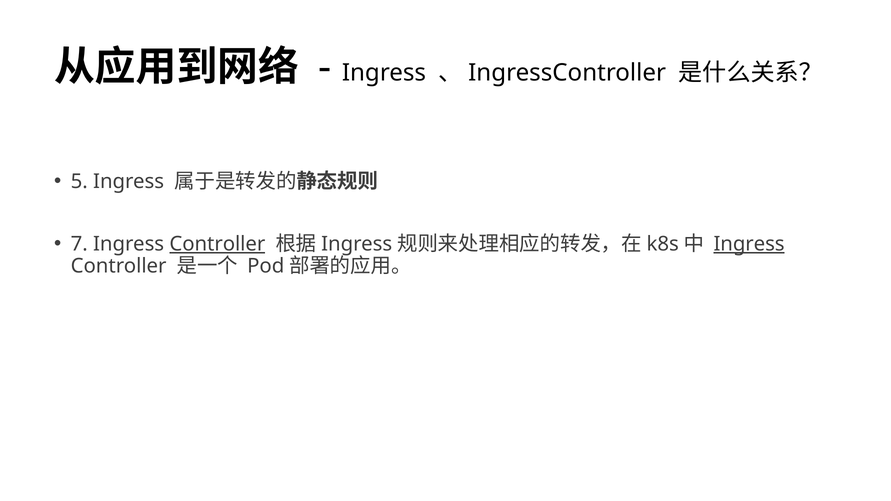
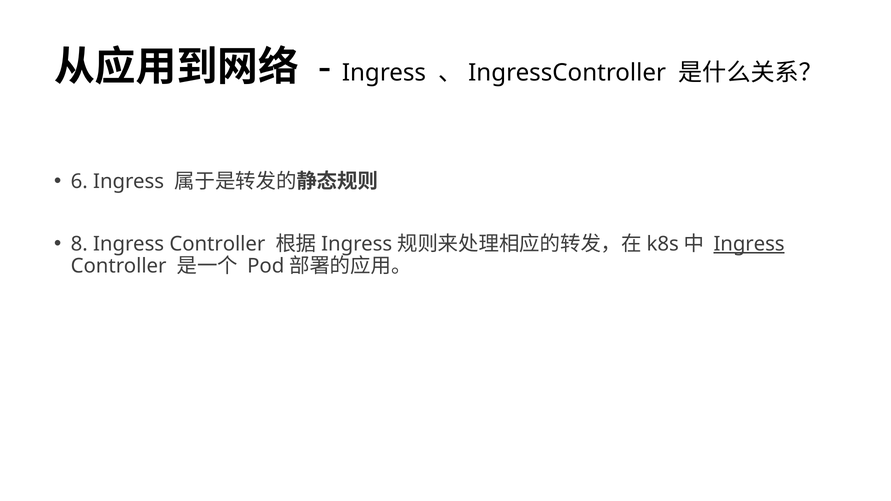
5: 5 -> 6
7: 7 -> 8
Controller at (217, 244) underline: present -> none
